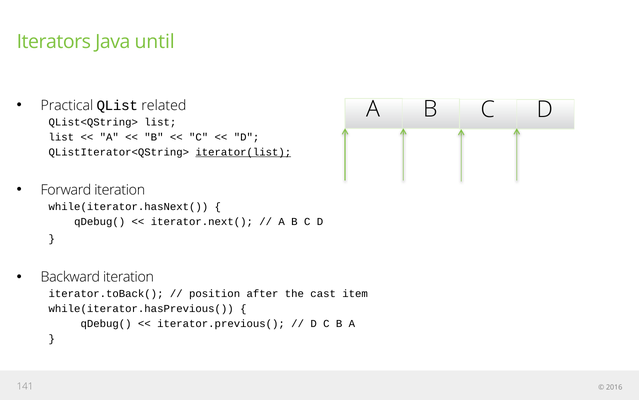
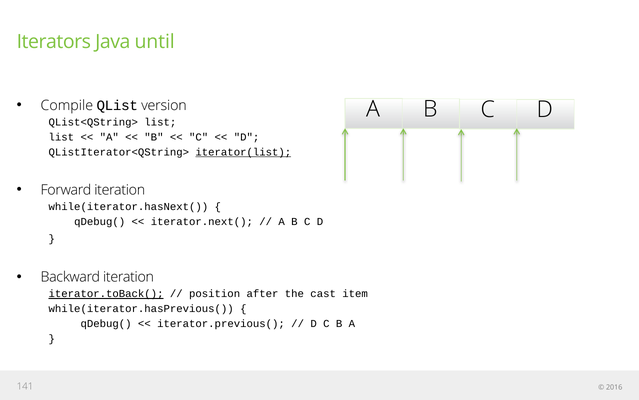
Practical: Practical -> Compile
related: related -> version
iterator.toBack( underline: none -> present
